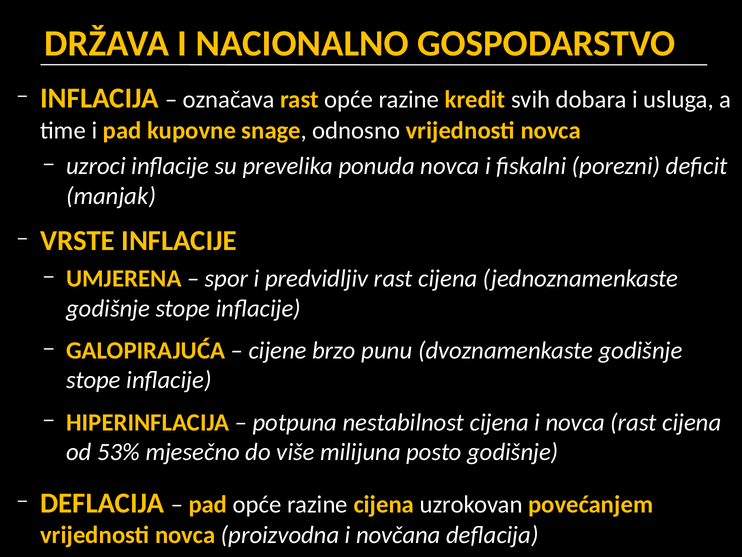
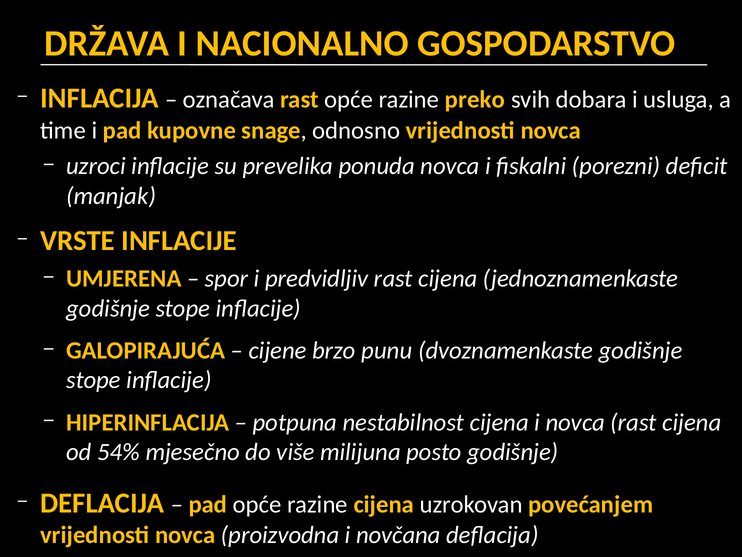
kredit: kredit -> preko
53%: 53% -> 54%
